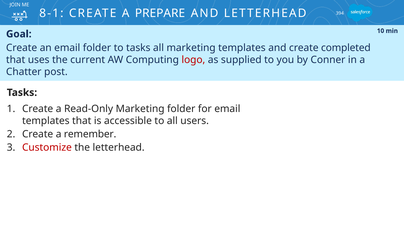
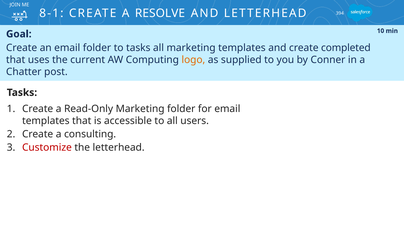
PREPARE: PREPARE -> RESOLVE
logo colour: red -> orange
remember: remember -> consulting
